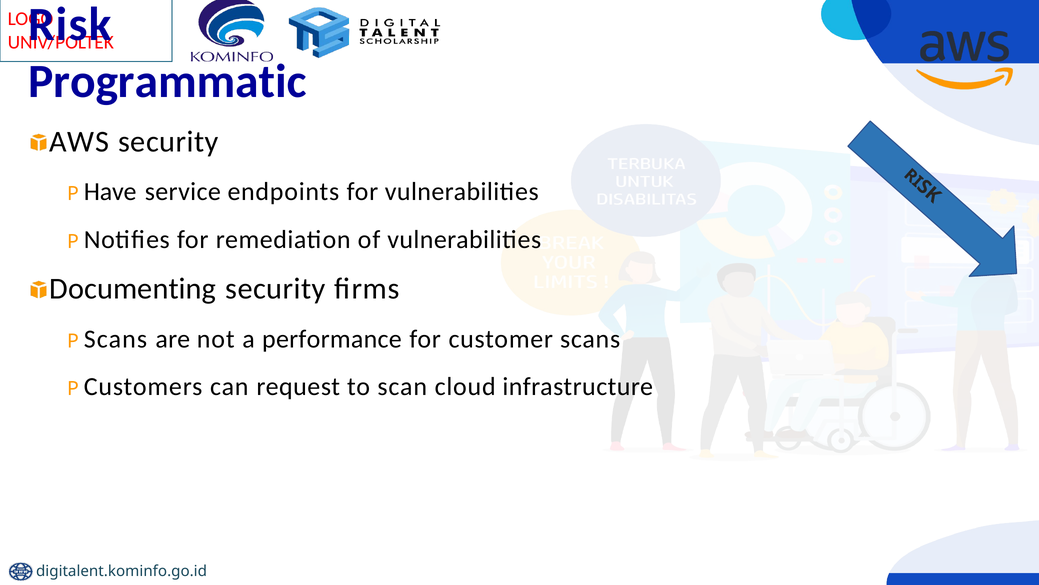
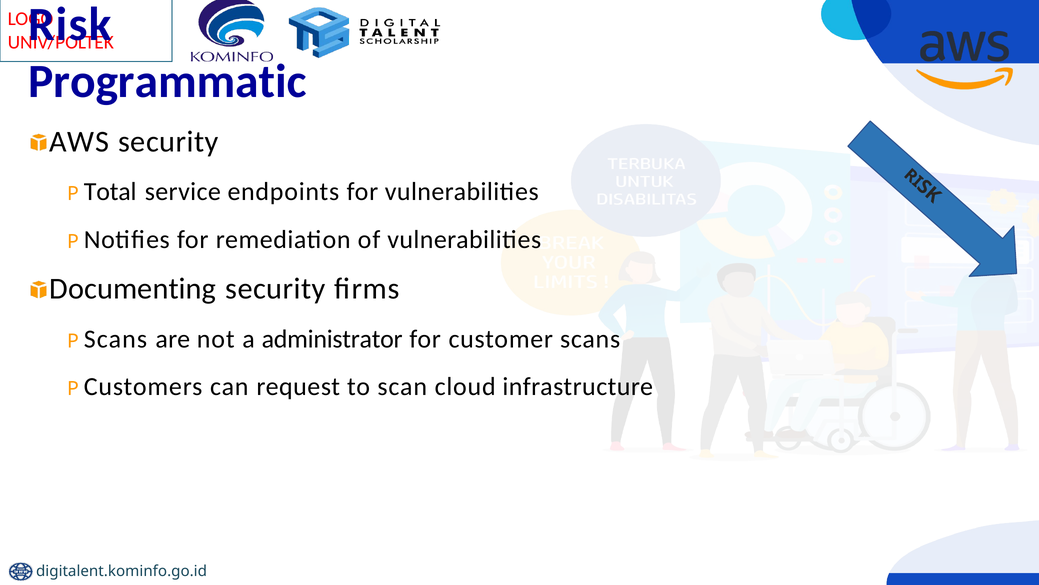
Have: Have -> Total
performance: performance -> administrator
